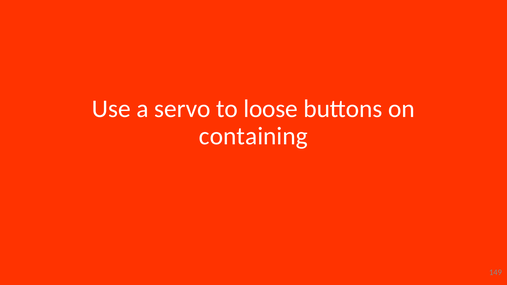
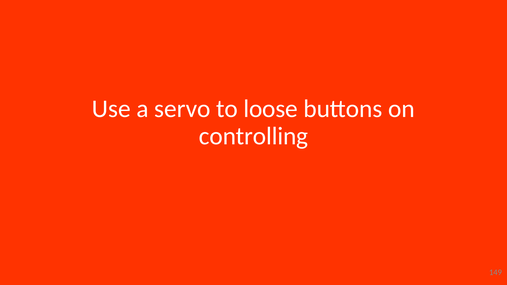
containing: containing -> controlling
